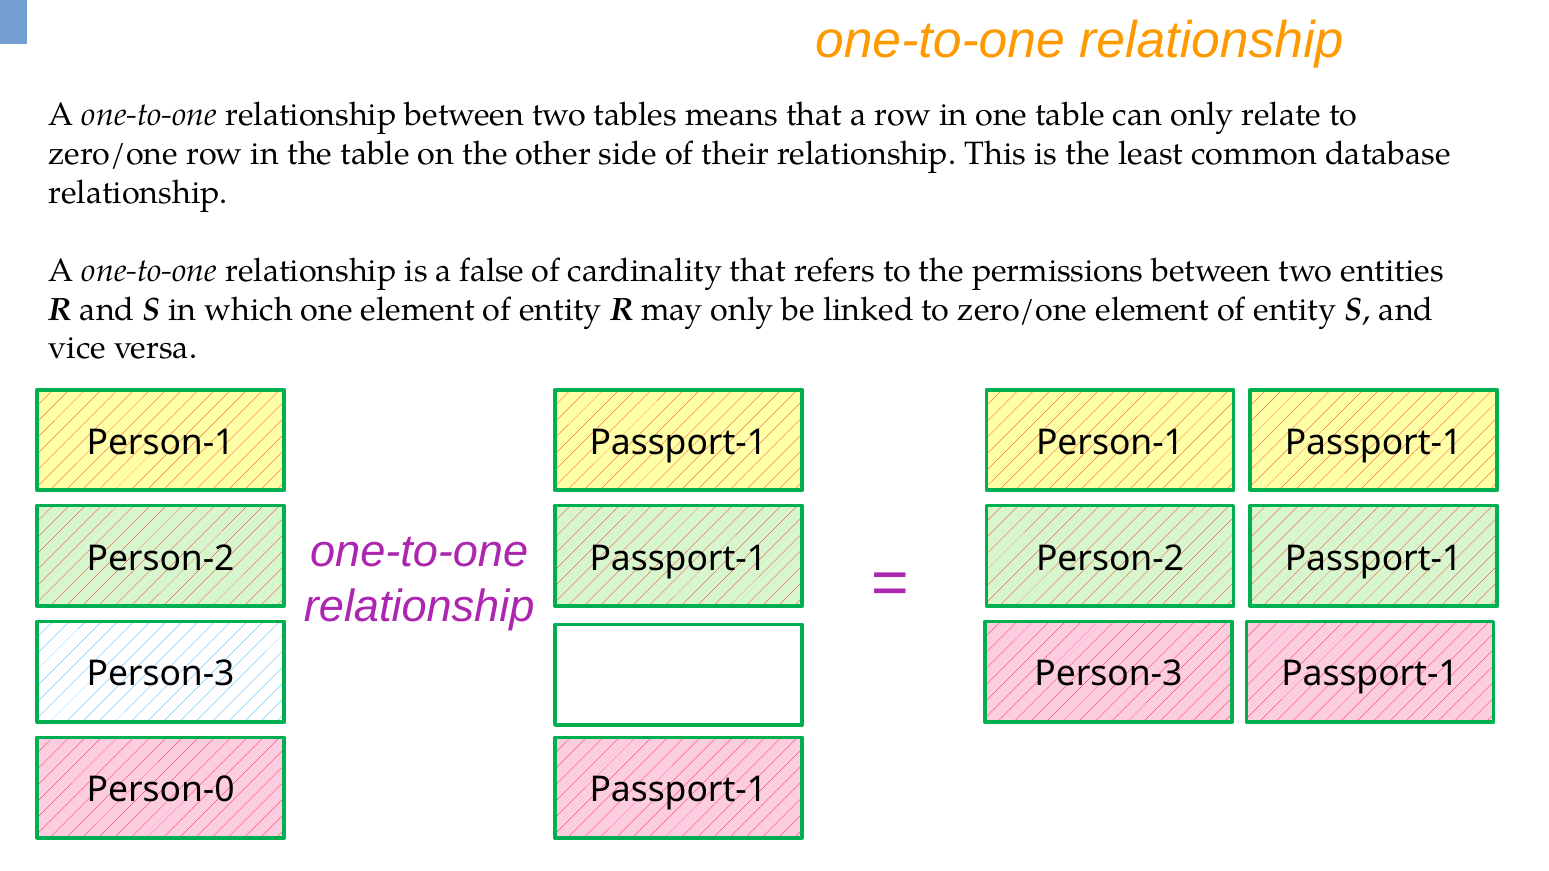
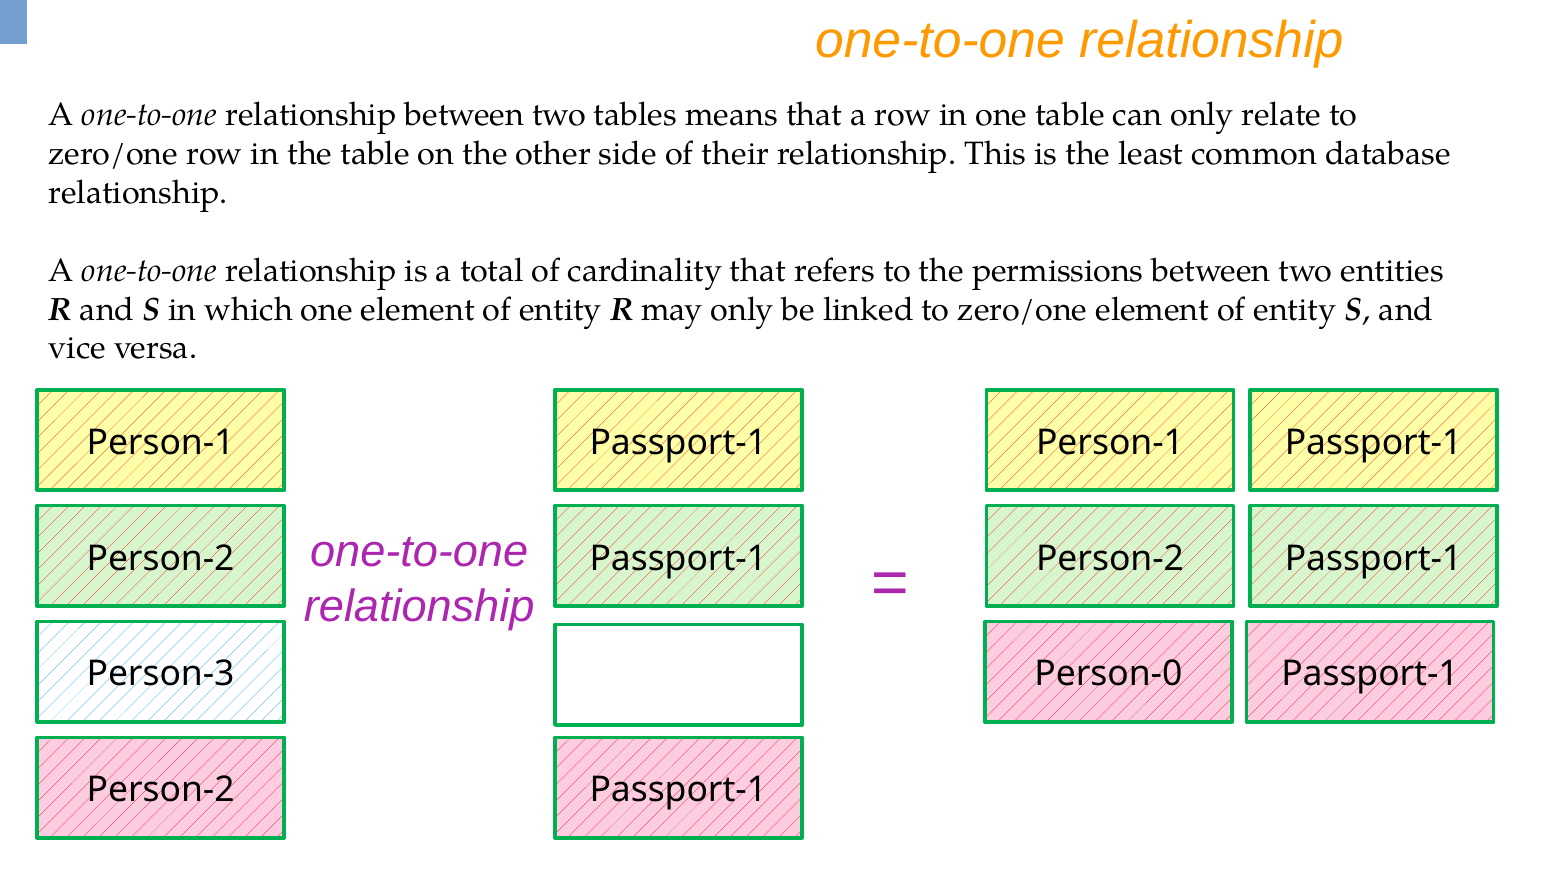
false: false -> total
Person-3 at (1108, 674): Person-3 -> Person-0
Person-0 at (161, 790): Person-0 -> Person-2
